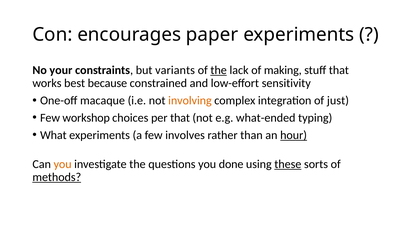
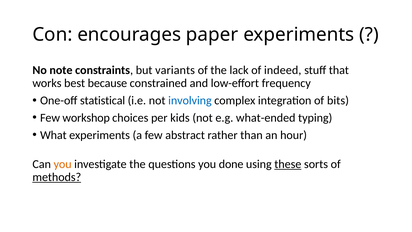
your: your -> note
the at (219, 70) underline: present -> none
making: making -> indeed
sensitivity: sensitivity -> frequency
macaque: macaque -> statistical
involving colour: orange -> blue
just: just -> bits
per that: that -> kids
involves: involves -> abstract
hour underline: present -> none
